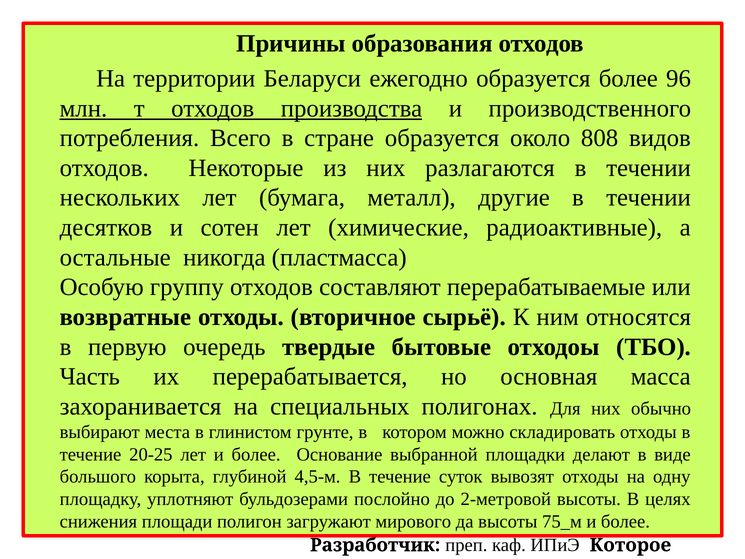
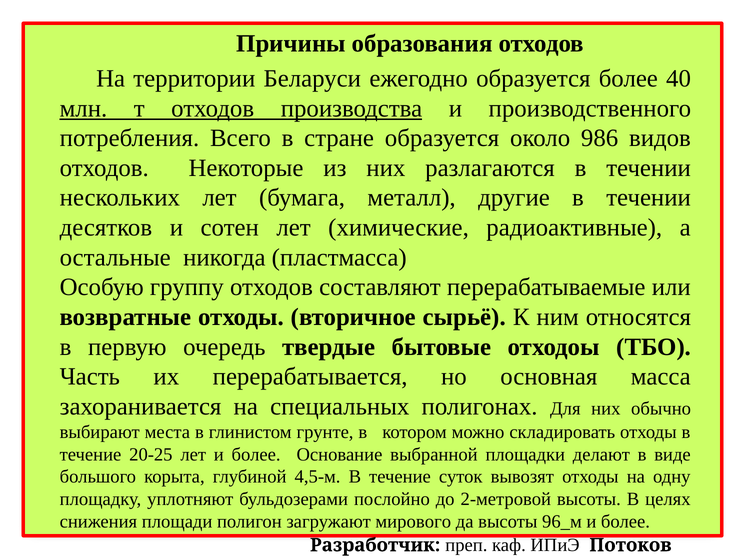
96: 96 -> 40
808: 808 -> 986
75_м: 75_м -> 96_м
Которое: Которое -> Потоков
